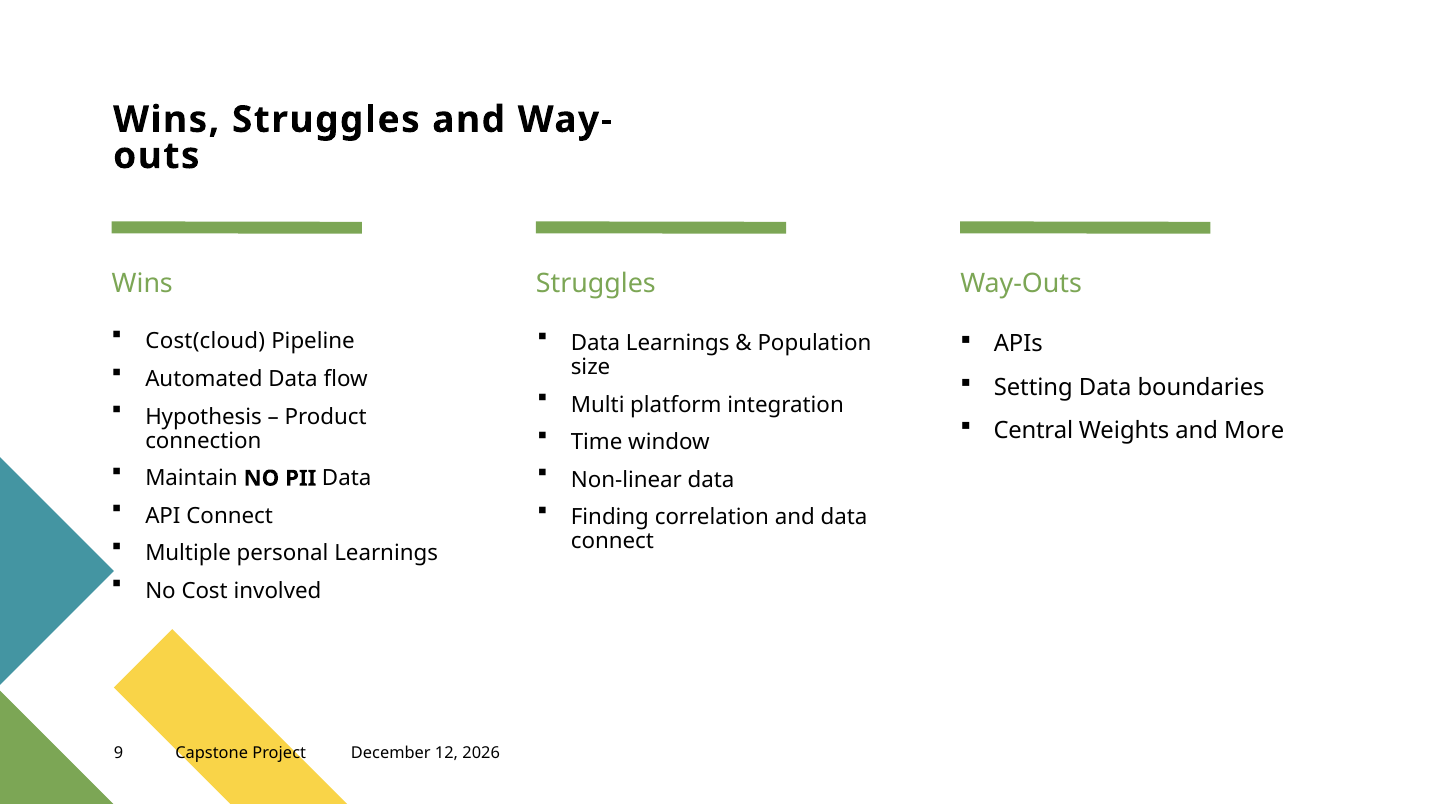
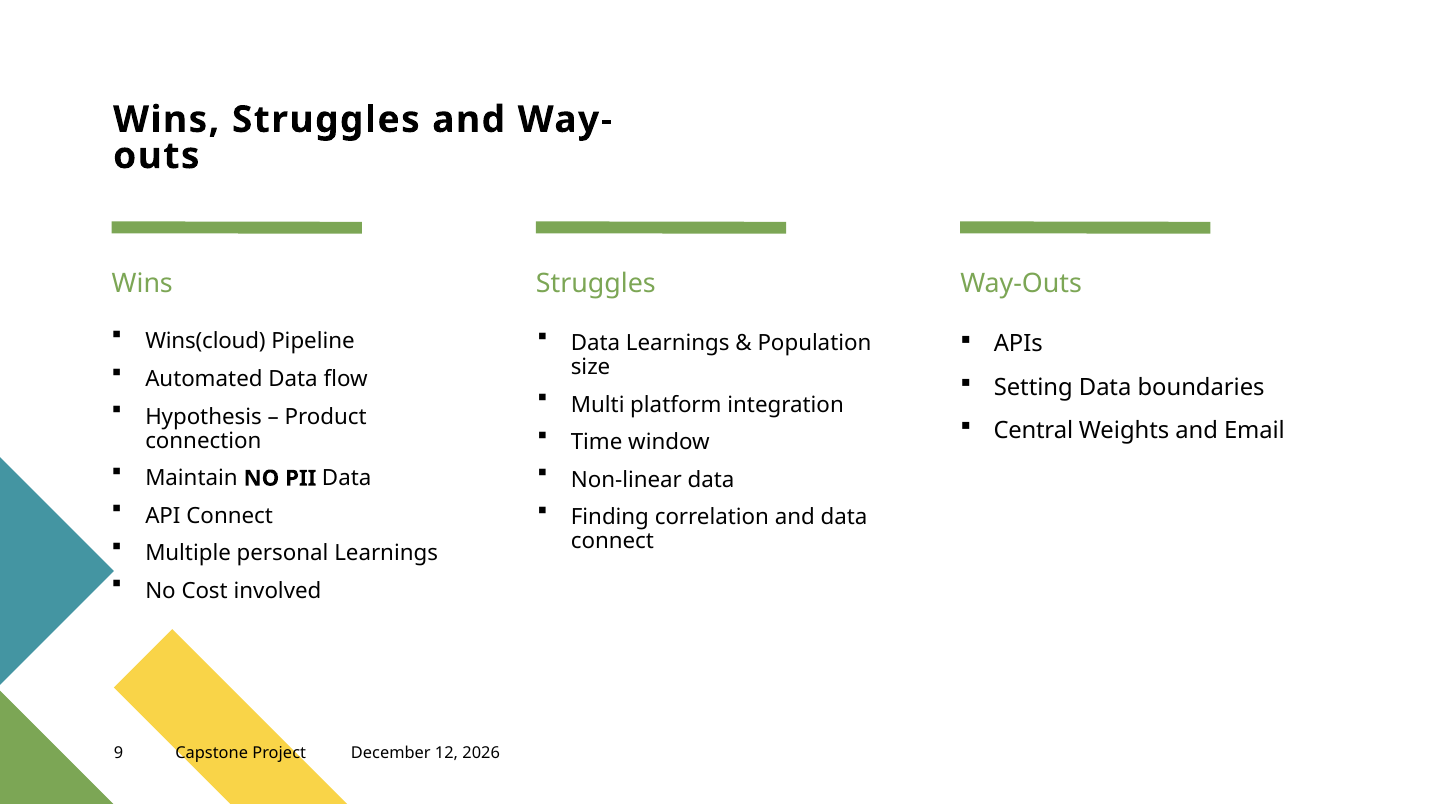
Cost(cloud: Cost(cloud -> Wins(cloud
More: More -> Email
